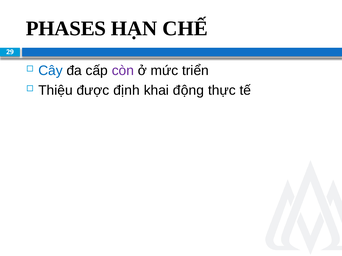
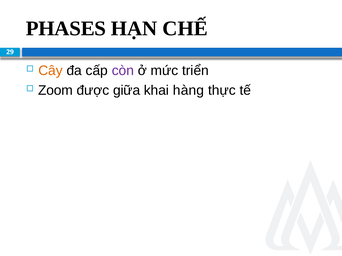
Cây colour: blue -> orange
Thiệu: Thiệu -> Zoom
định: định -> giữa
động: động -> hàng
